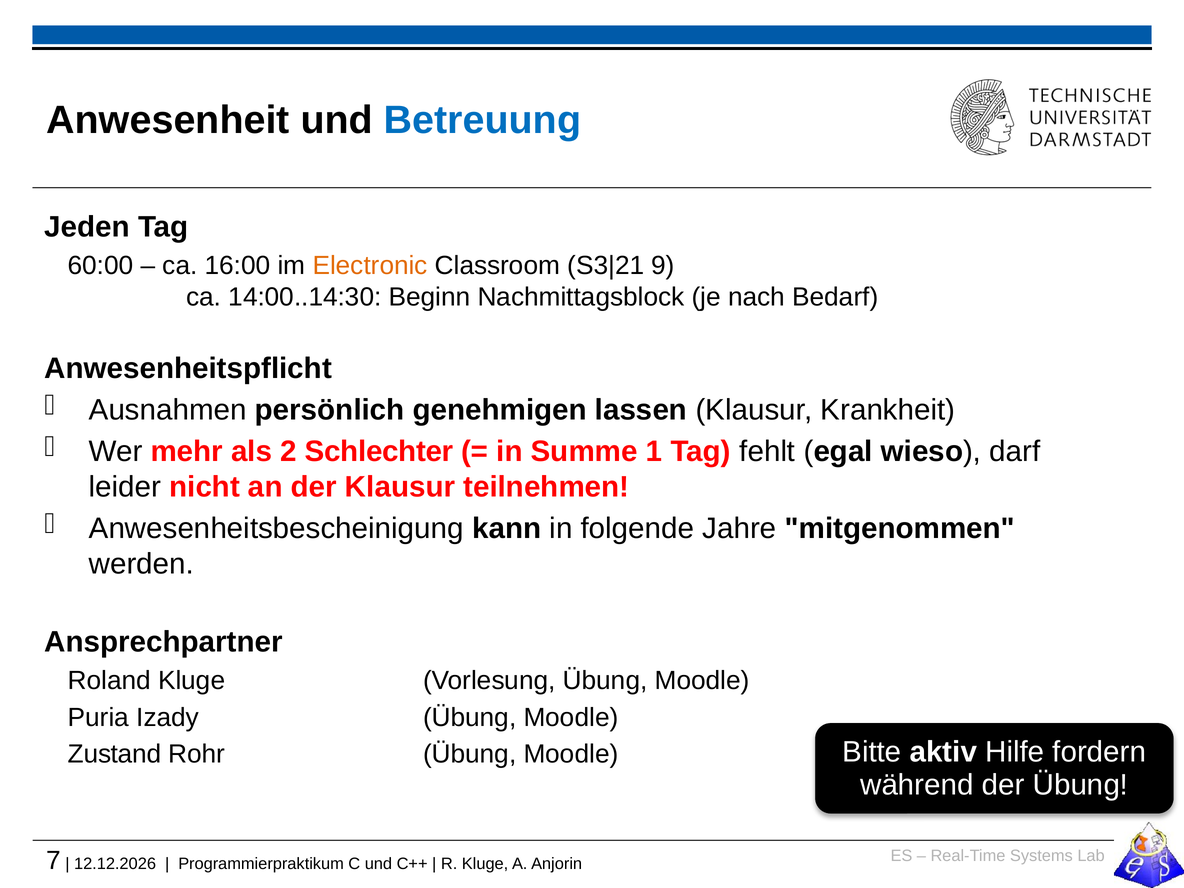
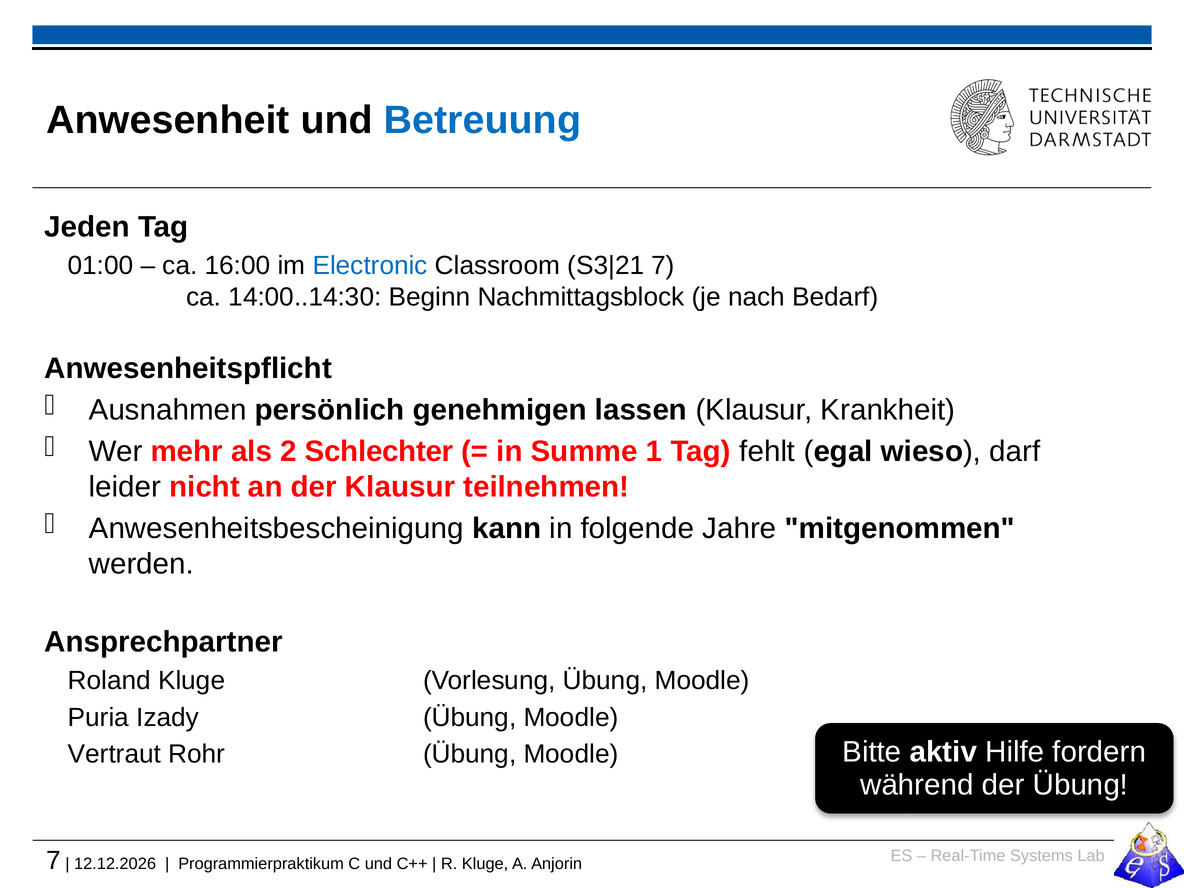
60:00: 60:00 -> 01:00
Electronic colour: orange -> blue
9 at (663, 266): 9 -> 7
Zustand: Zustand -> Vertraut
